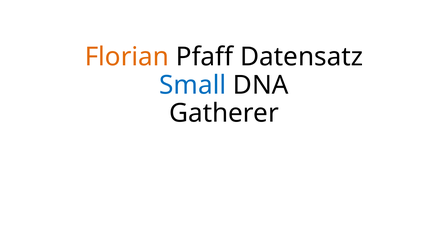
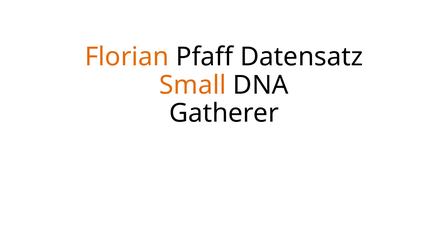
Small colour: blue -> orange
